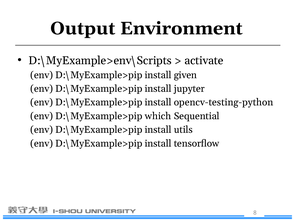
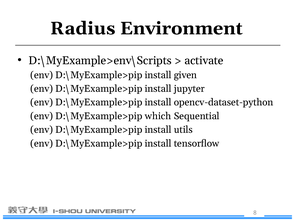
Output: Output -> Radius
opencv-testing-python: opencv-testing-python -> opencv-dataset-python
